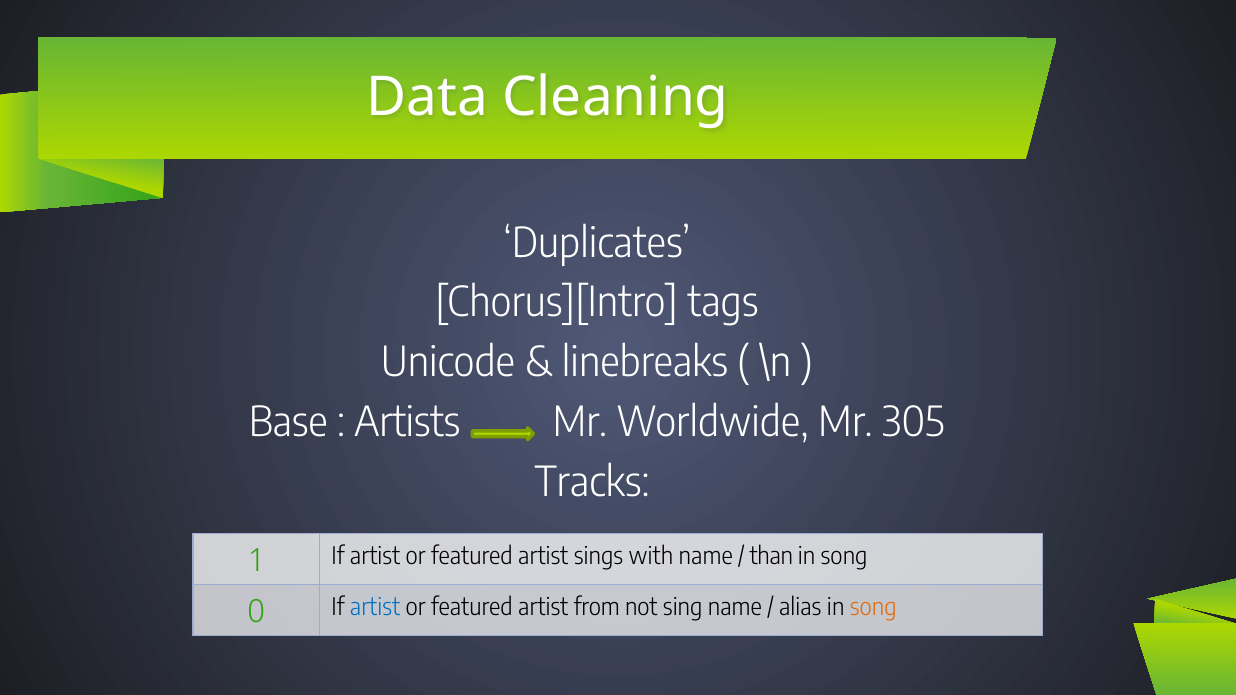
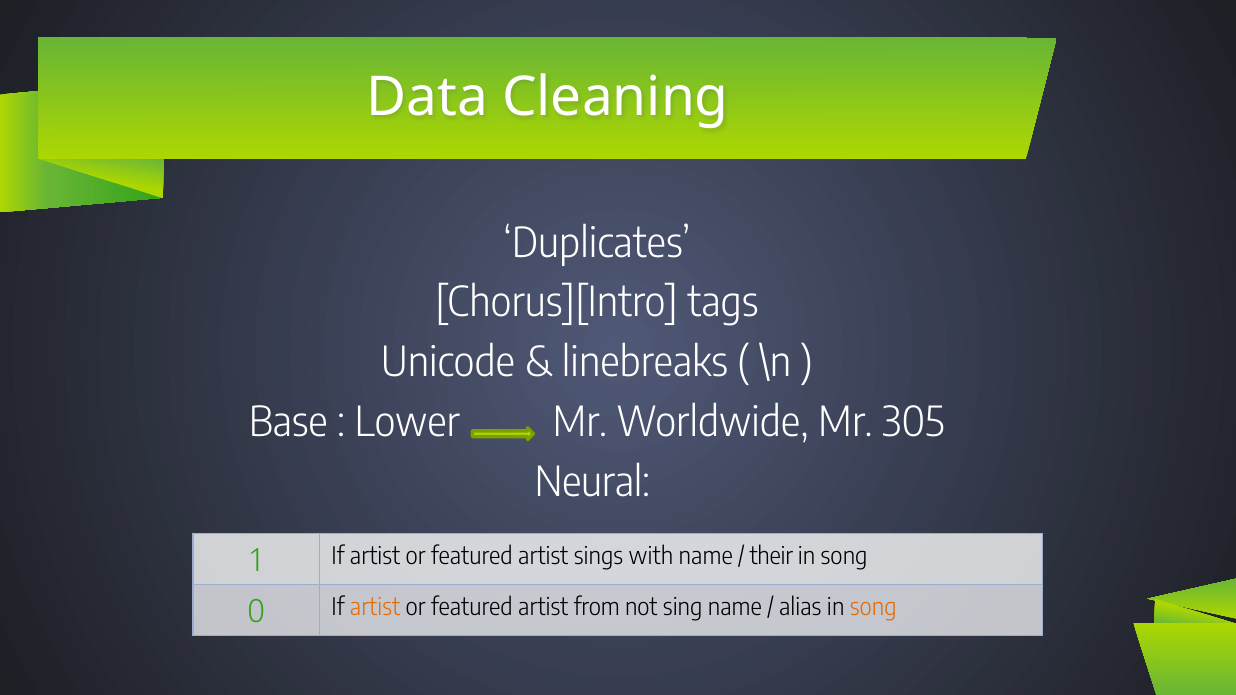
Artists: Artists -> Lower
Tracks: Tracks -> Neural
than: than -> their
artist at (375, 608) colour: blue -> orange
